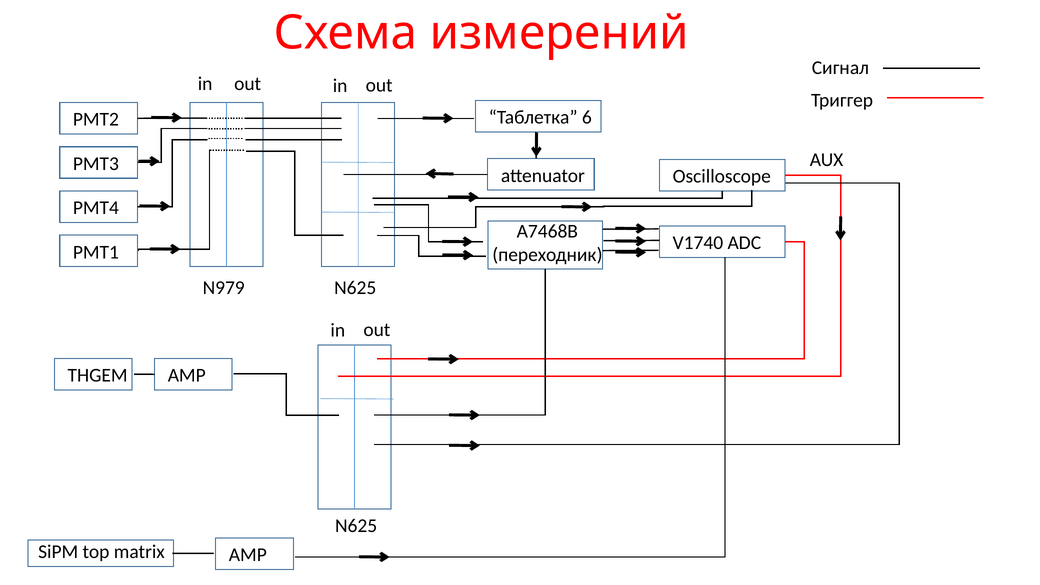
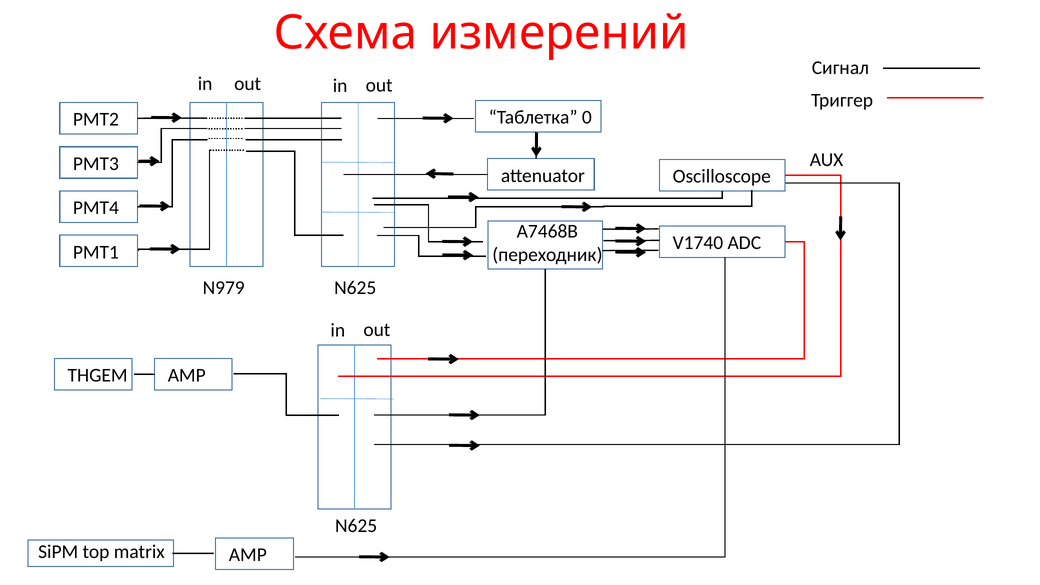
6: 6 -> 0
